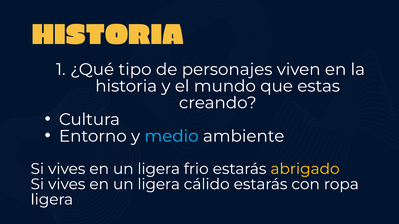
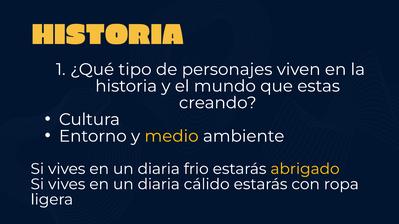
medio colour: light blue -> yellow
ligera at (159, 169): ligera -> diaria
ligera at (159, 185): ligera -> diaria
